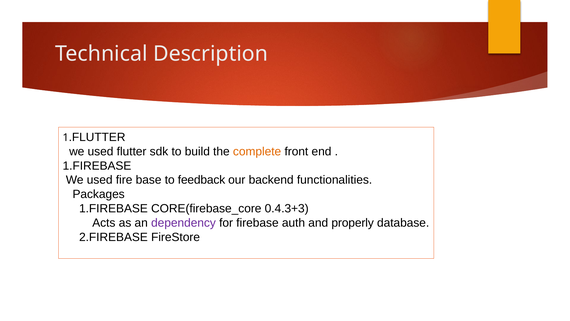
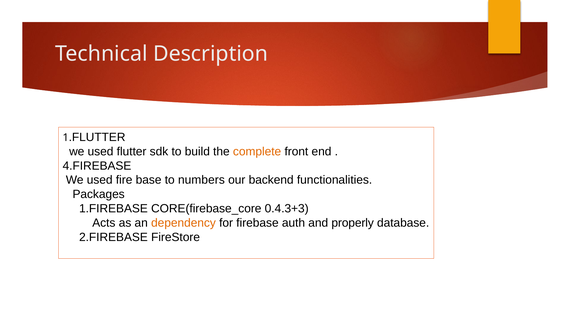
1.FIREBASE at (97, 166): 1.FIREBASE -> 4.FIREBASE
feedback: feedback -> numbers
dependency colour: purple -> orange
